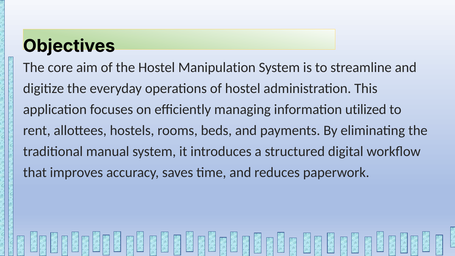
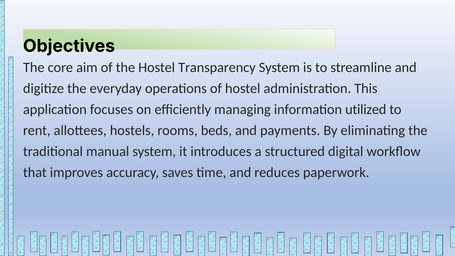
Manipulation: Manipulation -> Transparency
